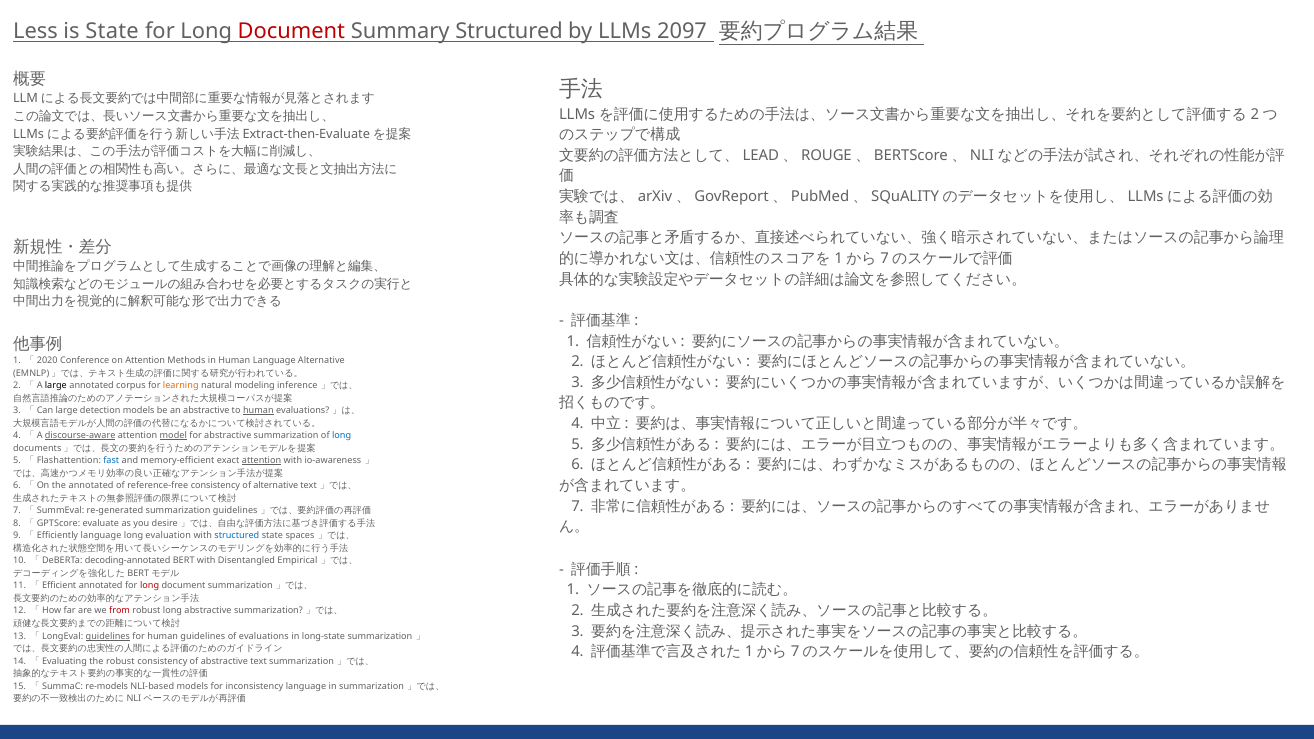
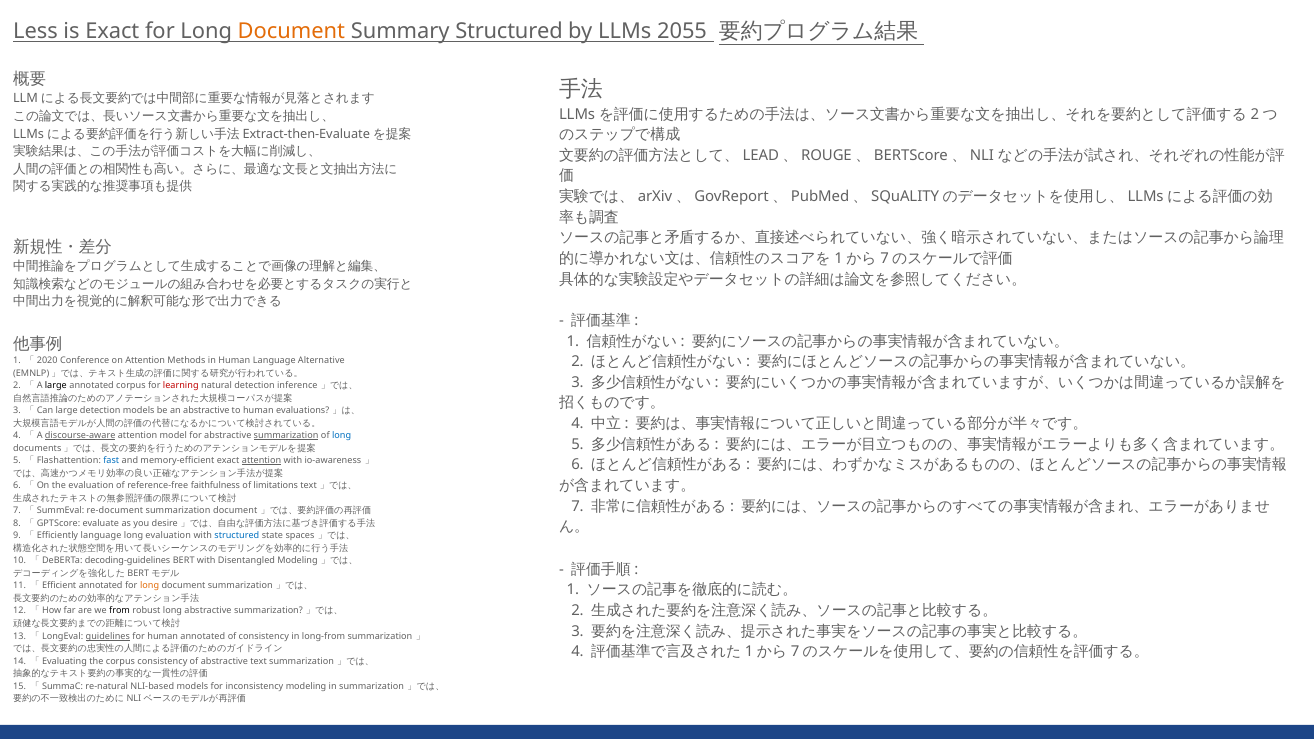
is State: State -> Exact
Document at (291, 32) colour: red -> orange
2097: 2097 -> 2055
learning colour: orange -> red
natural modeling: modeling -> detection
human at (258, 411) underline: present -> none
model underline: present -> none
summarization at (286, 436) underline: none -> present
the annotated: annotated -> evaluation
reference-free consistency: consistency -> faithfulness
of alternative: alternative -> limitations
re-generated: re-generated -> re-document
summarization guidelines: guidelines -> document
decoding-annotated: decoding-annotated -> decoding-guidelines
Disentangled Empirical: Empirical -> Modeling
long at (150, 586) colour: red -> orange
from colour: red -> black
human guidelines: guidelines -> annotated
of evaluations: evaluations -> consistency
long-state: long-state -> long-from
the robust: robust -> corpus
re-models: re-models -> re-natural
inconsistency language: language -> modeling
